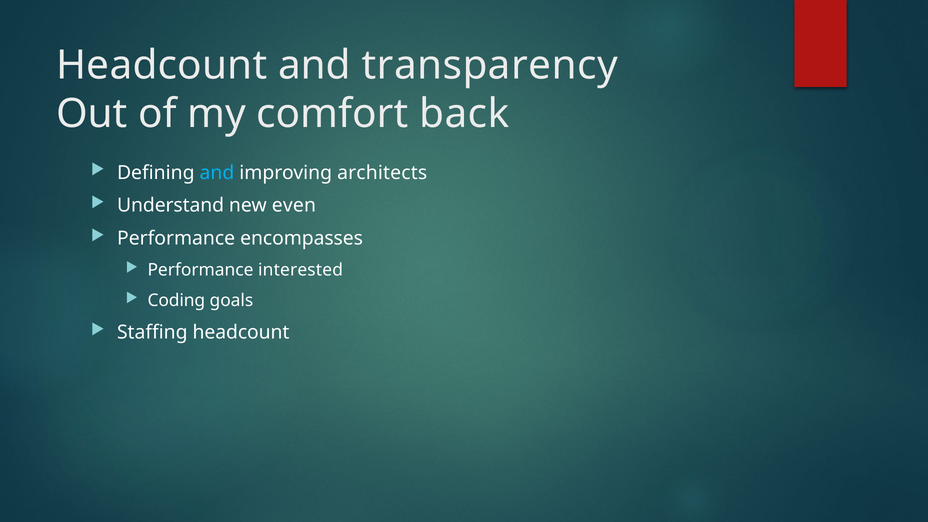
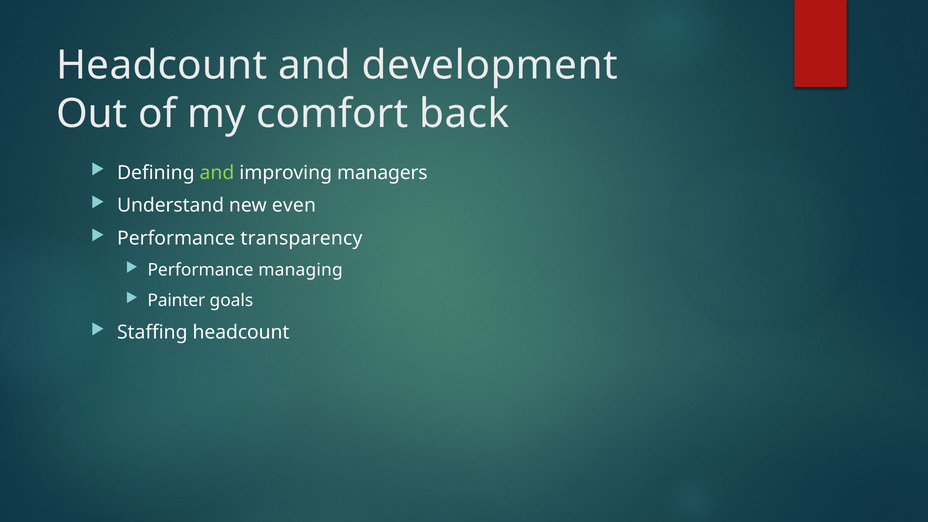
transparency: transparency -> development
and at (217, 173) colour: light blue -> light green
architects: architects -> managers
encompasses: encompasses -> transparency
interested: interested -> managing
Coding: Coding -> Painter
